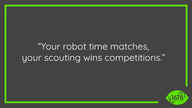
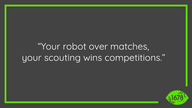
time: time -> over
